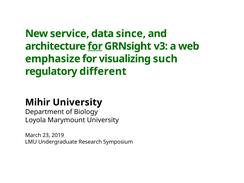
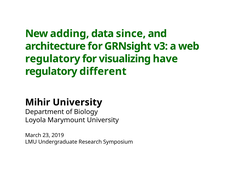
service: service -> adding
for at (95, 46) underline: present -> none
emphasize at (53, 59): emphasize -> regulatory
such: such -> have
